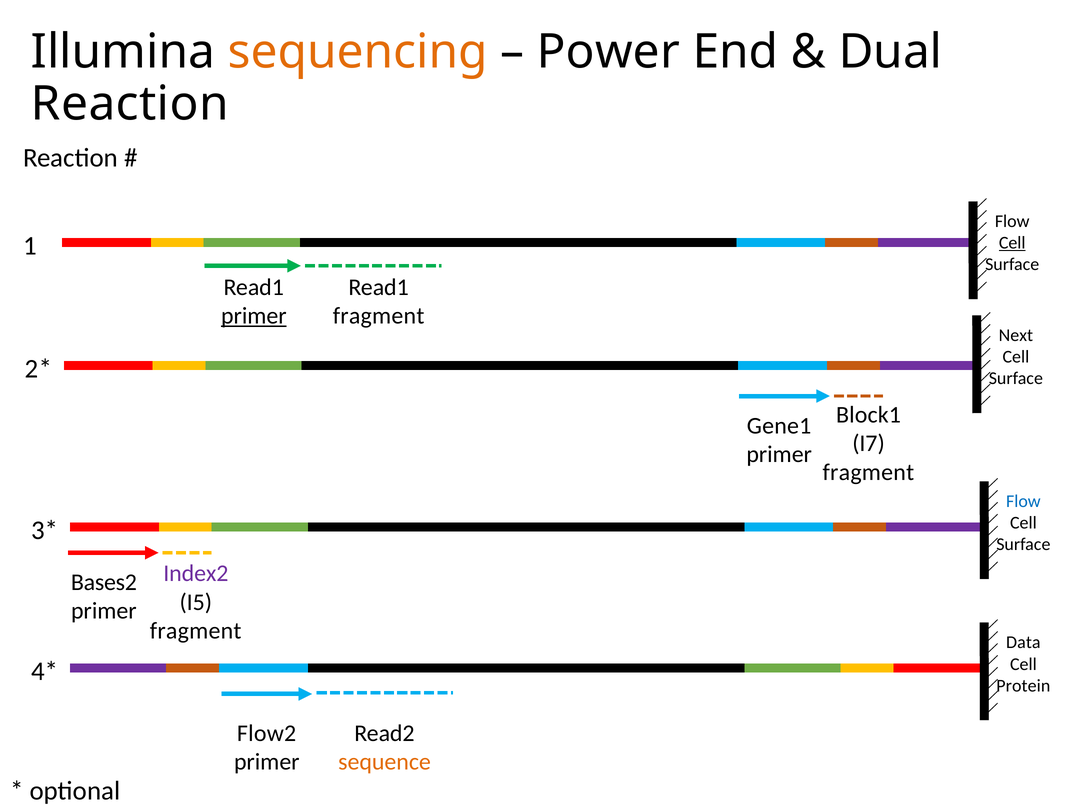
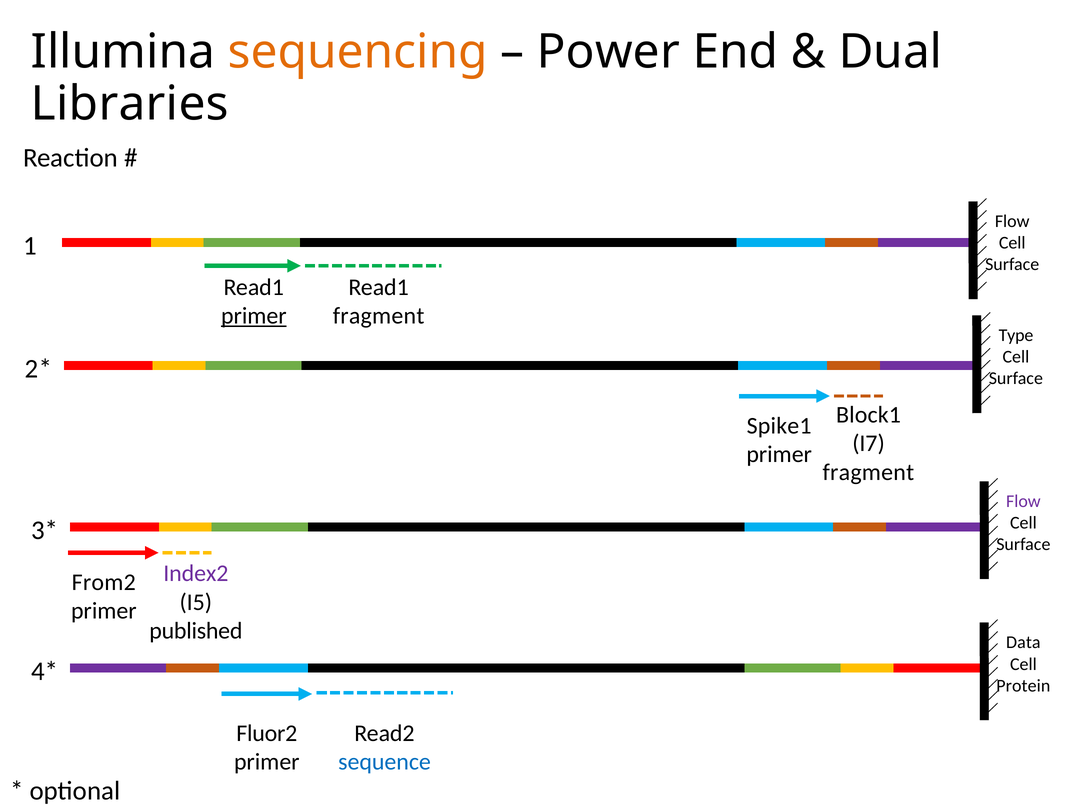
Reaction at (130, 104): Reaction -> Libraries
Cell at (1012, 243) underline: present -> none
Next: Next -> Type
Gene1: Gene1 -> Spike1
Flow at (1023, 501) colour: blue -> purple
Bases2: Bases2 -> From2
fragment at (196, 630): fragment -> published
Flow2: Flow2 -> Fluor2
sequence colour: orange -> blue
